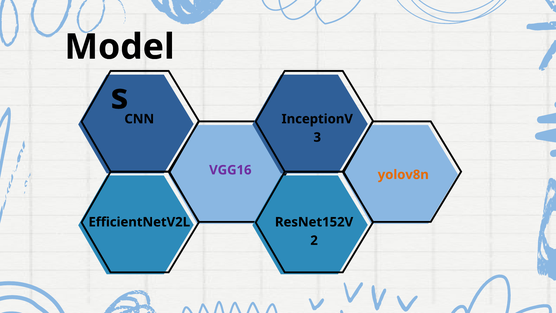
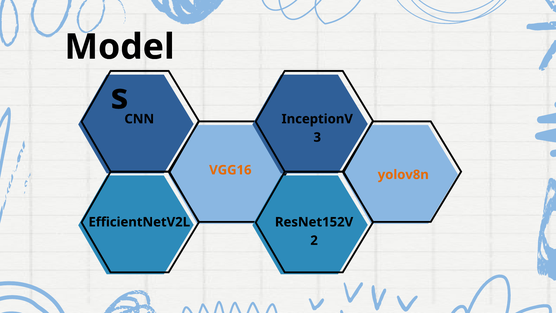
VGG16 colour: purple -> orange
